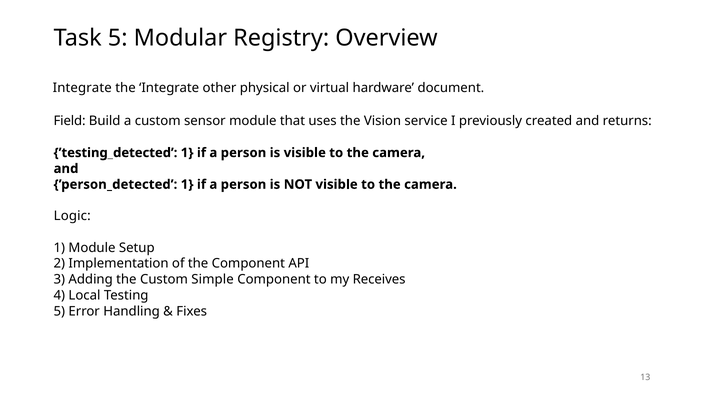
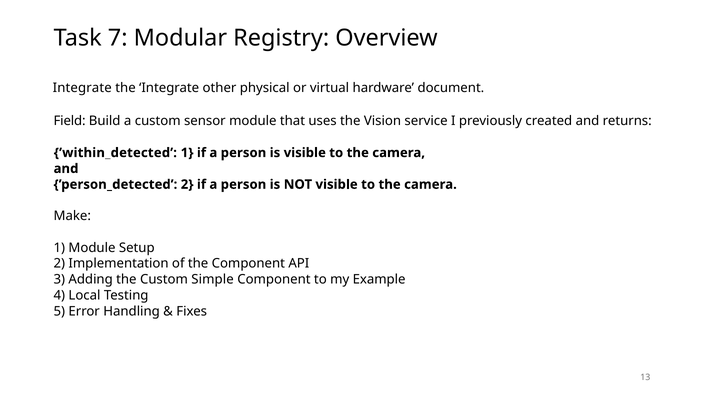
Task 5: 5 -> 7
’testing_detected: ’testing_detected -> ’within_detected
’person_detected 1: 1 -> 2
Logic: Logic -> Make
Receives: Receives -> Example
